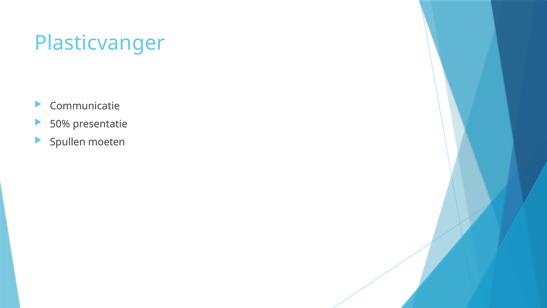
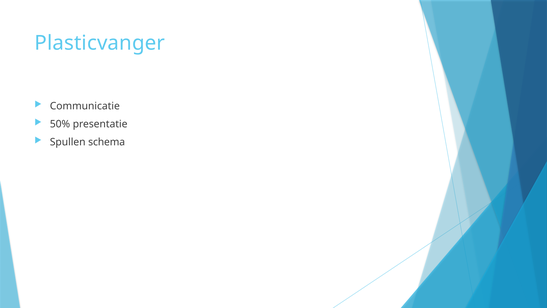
moeten: moeten -> schema
